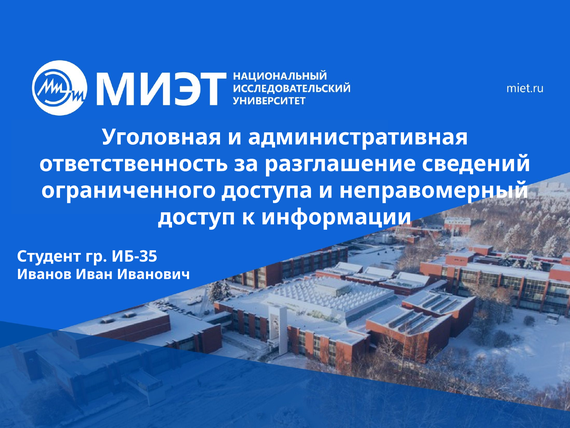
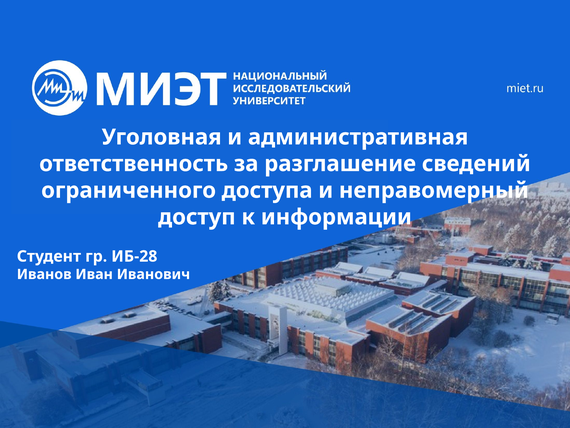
ИБ-35: ИБ-35 -> ИБ-28
